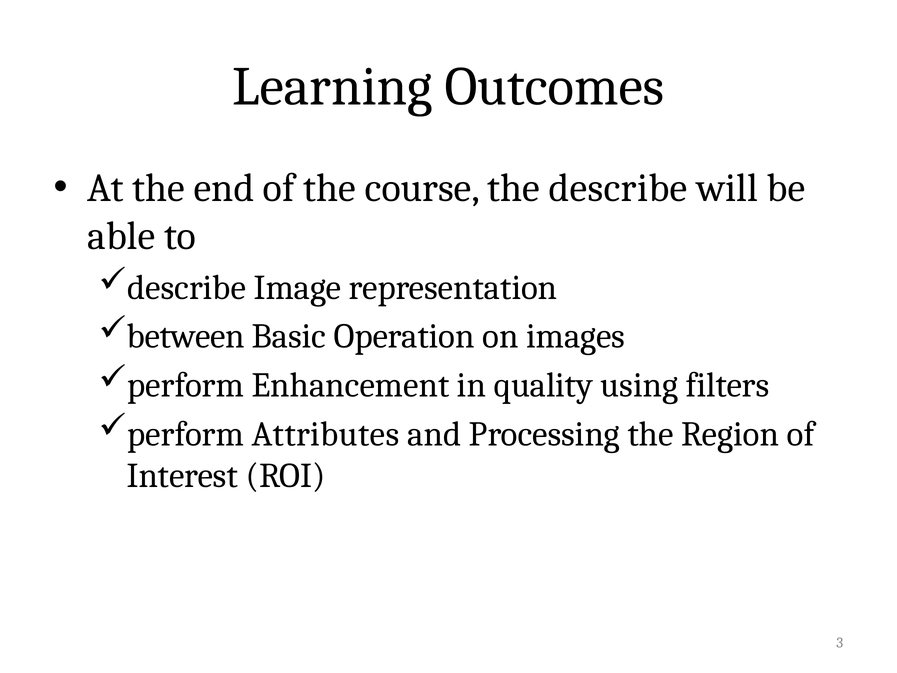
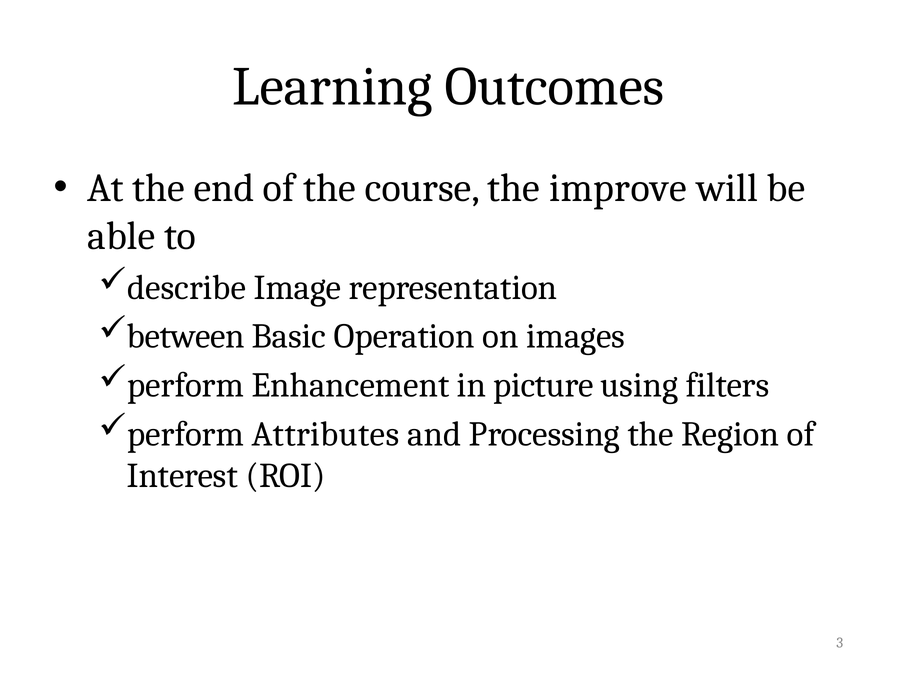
the describe: describe -> improve
quality: quality -> picture
